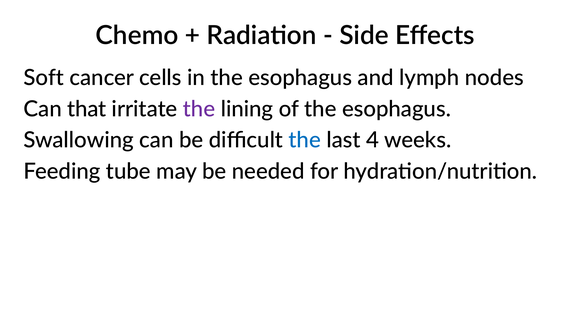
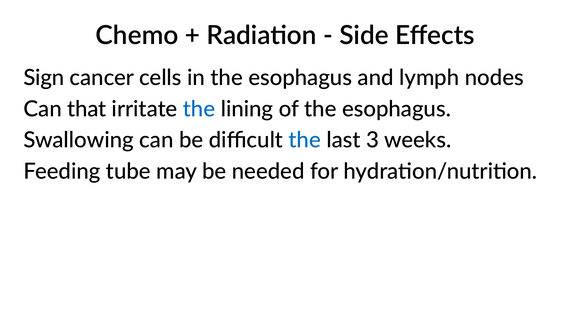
Soft: Soft -> Sign
the at (199, 109) colour: purple -> blue
4: 4 -> 3
